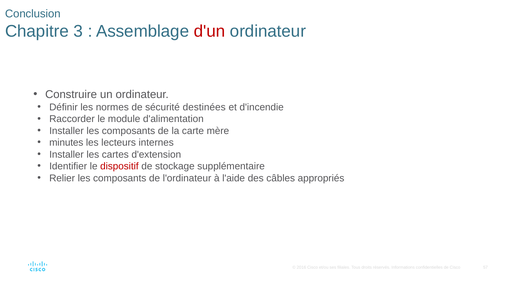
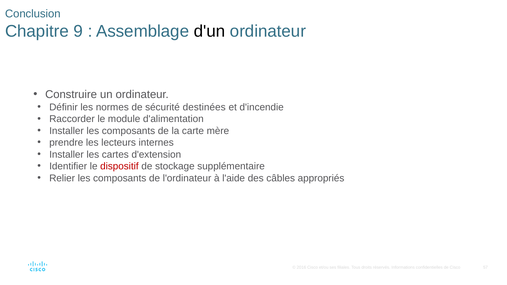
3: 3 -> 9
d'un colour: red -> black
minutes: minutes -> prendre
